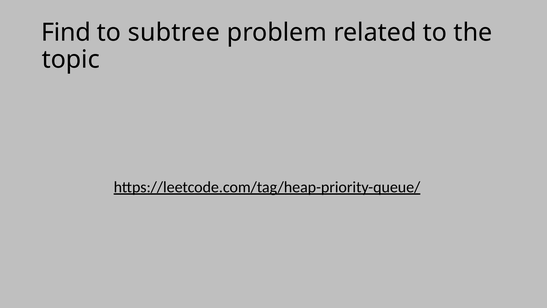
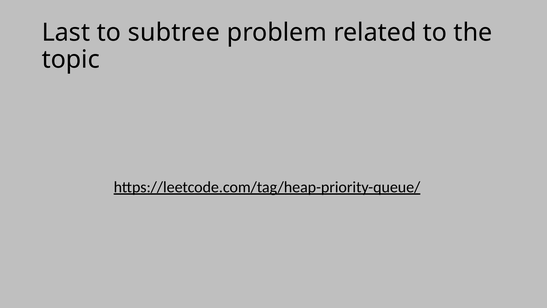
Find: Find -> Last
